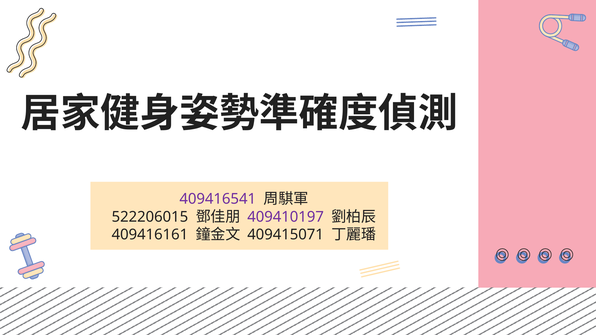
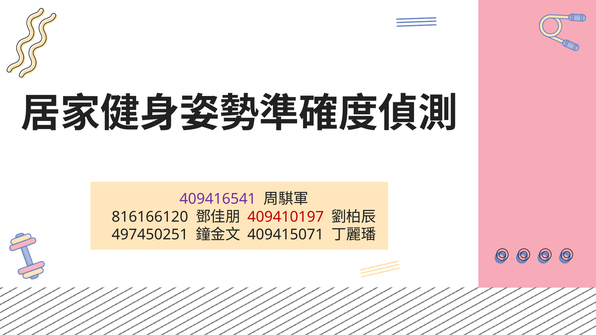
522206015: 522206015 -> 816166120
409410197 colour: purple -> red
409416161: 409416161 -> 497450251
